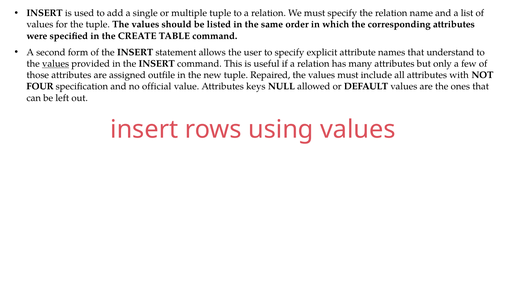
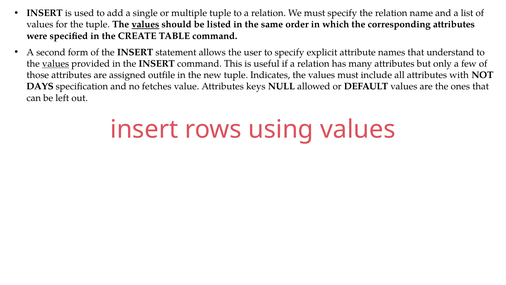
values at (145, 24) underline: none -> present
Repaired: Repaired -> Indicates
FOUR: FOUR -> DAYS
official: official -> fetches
